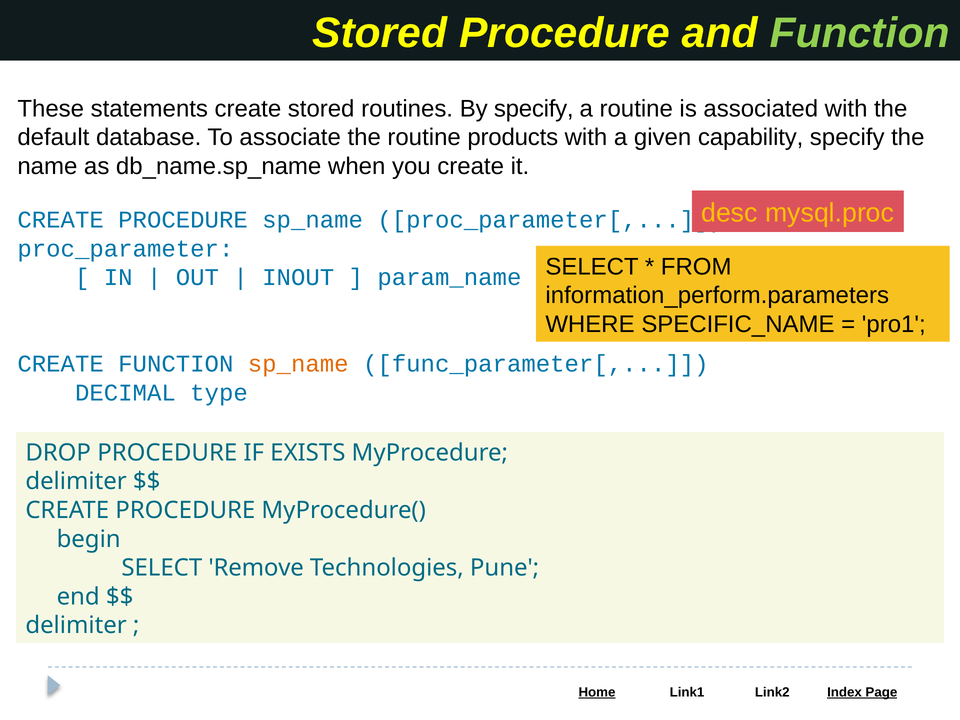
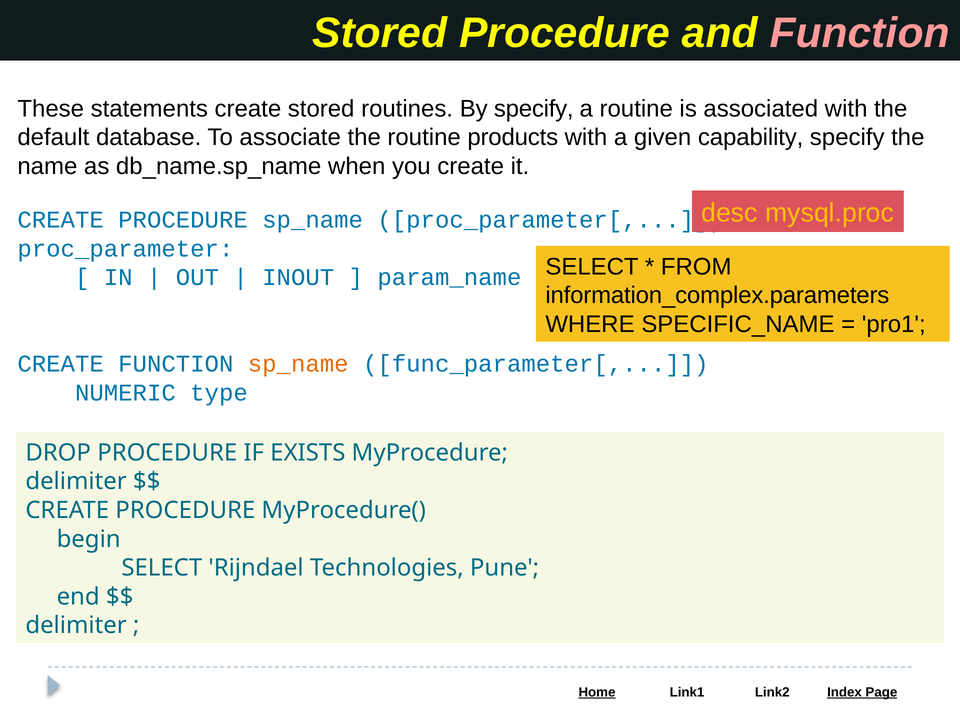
Function at (860, 33) colour: light green -> pink
information_perform.parameters: information_perform.parameters -> information_complex.parameters
DECIMAL: DECIMAL -> NUMERIC
Remove: Remove -> Rijndael
